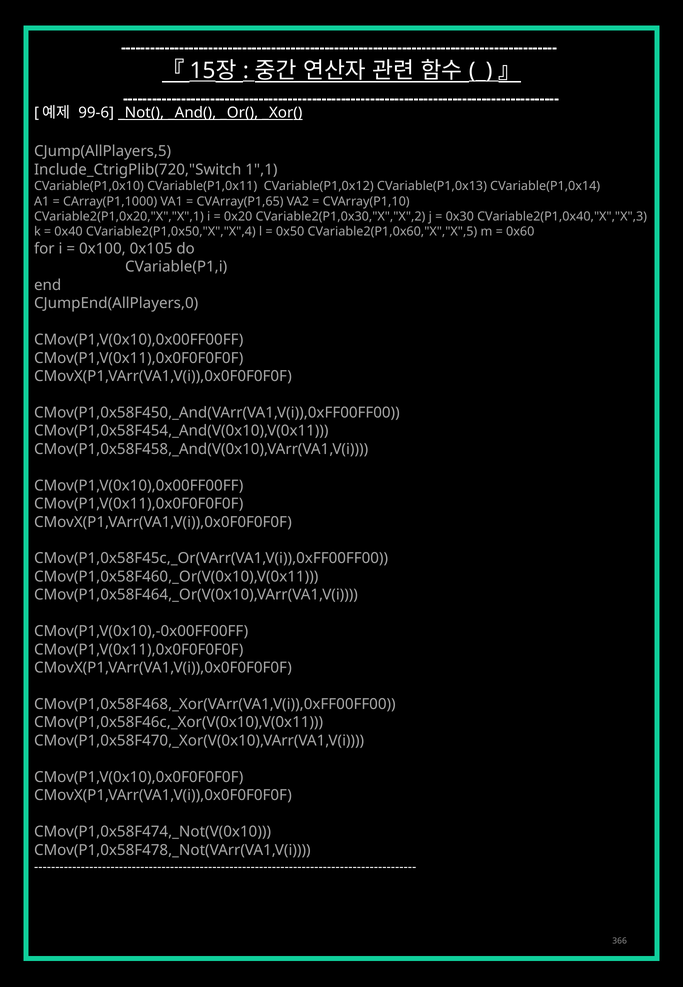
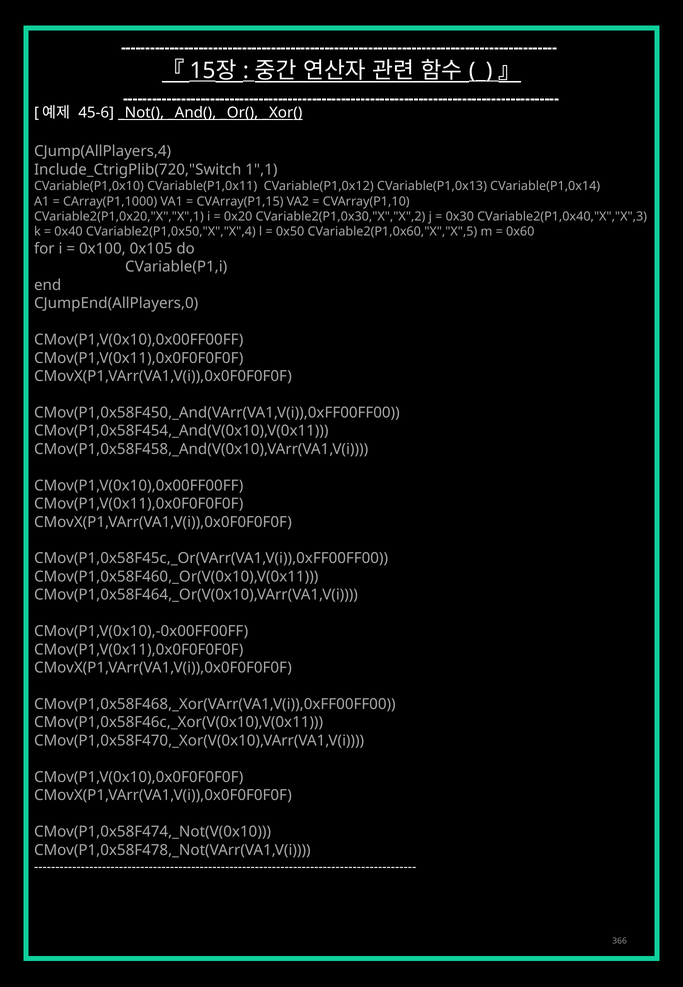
99-6: 99-6 -> 45-6
CJump(AllPlayers,5: CJump(AllPlayers,5 -> CJump(AllPlayers,4
CVArray(P1,65: CVArray(P1,65 -> CVArray(P1,15
